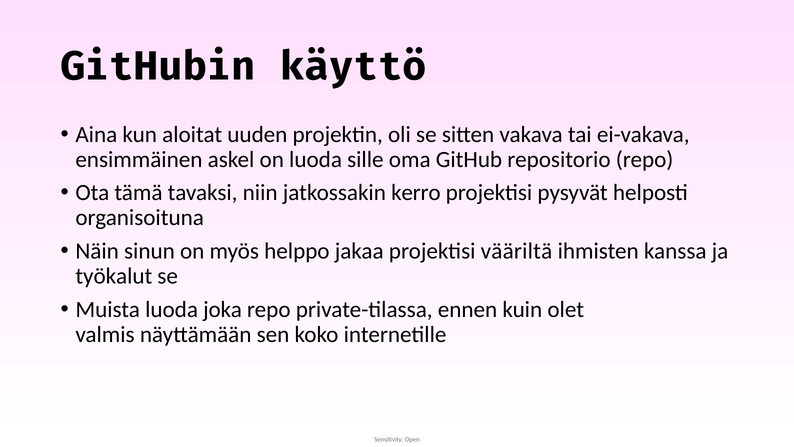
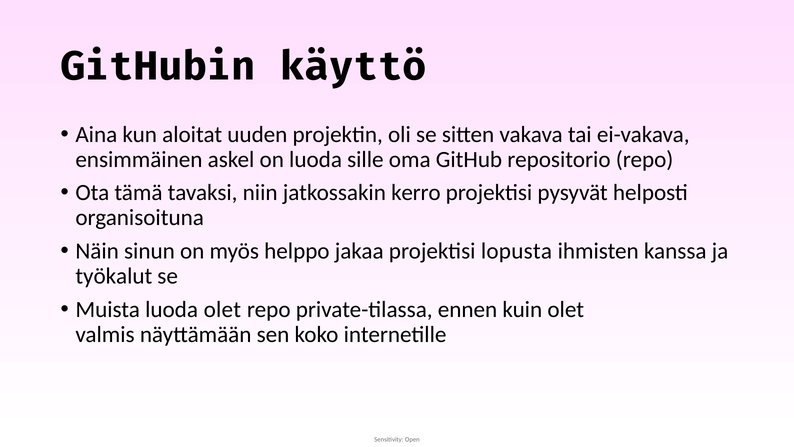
vääriltä: vääriltä -> lopusta
luoda joka: joka -> olet
